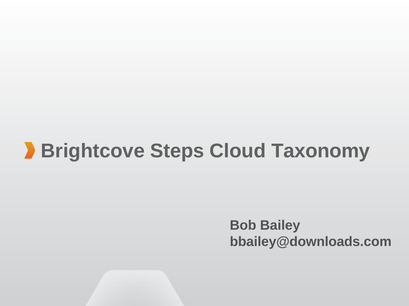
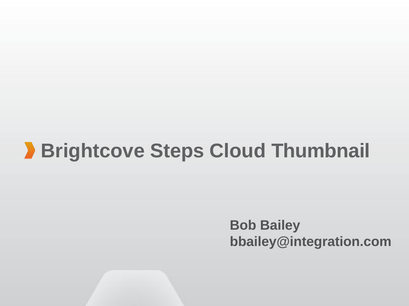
Taxonomy: Taxonomy -> Thumbnail
bbailey@downloads.com: bbailey@downloads.com -> bbailey@integration.com
